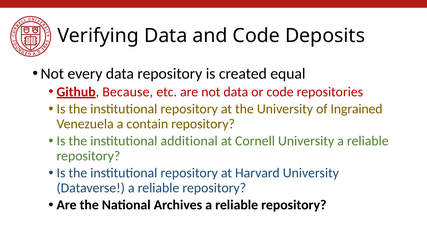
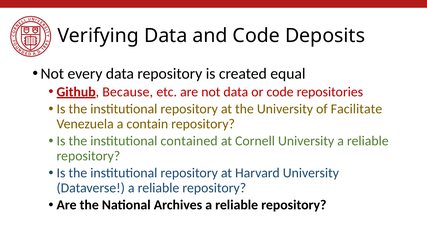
Ingrained: Ingrained -> Facilitate
additional: additional -> contained
